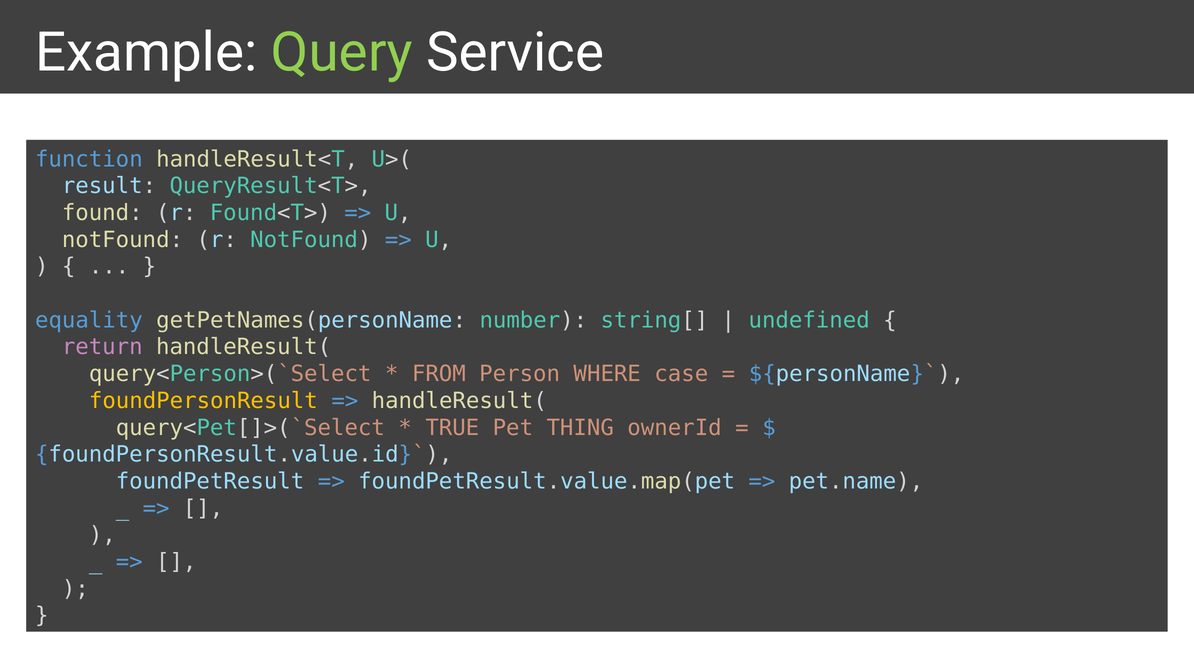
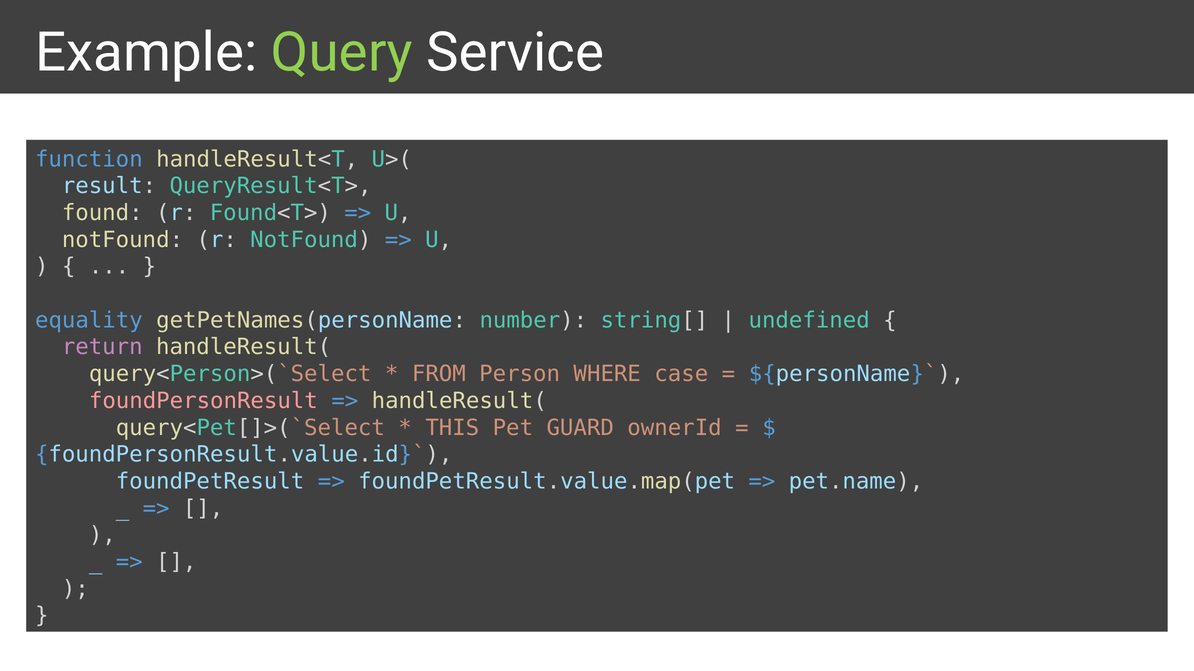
foundPersonResult colour: yellow -> pink
TRUE: TRUE -> THIS
THING: THING -> GUARD
